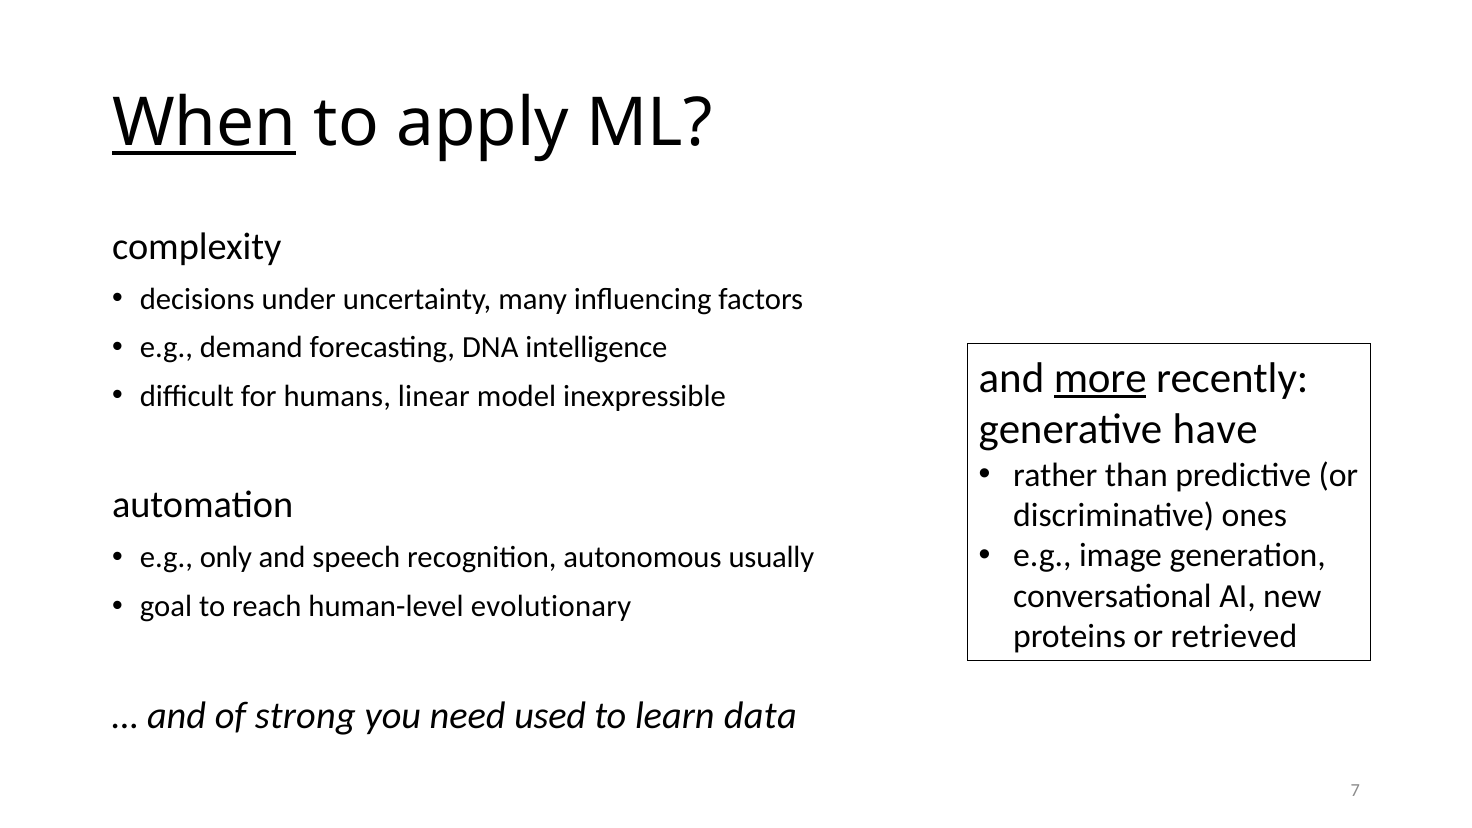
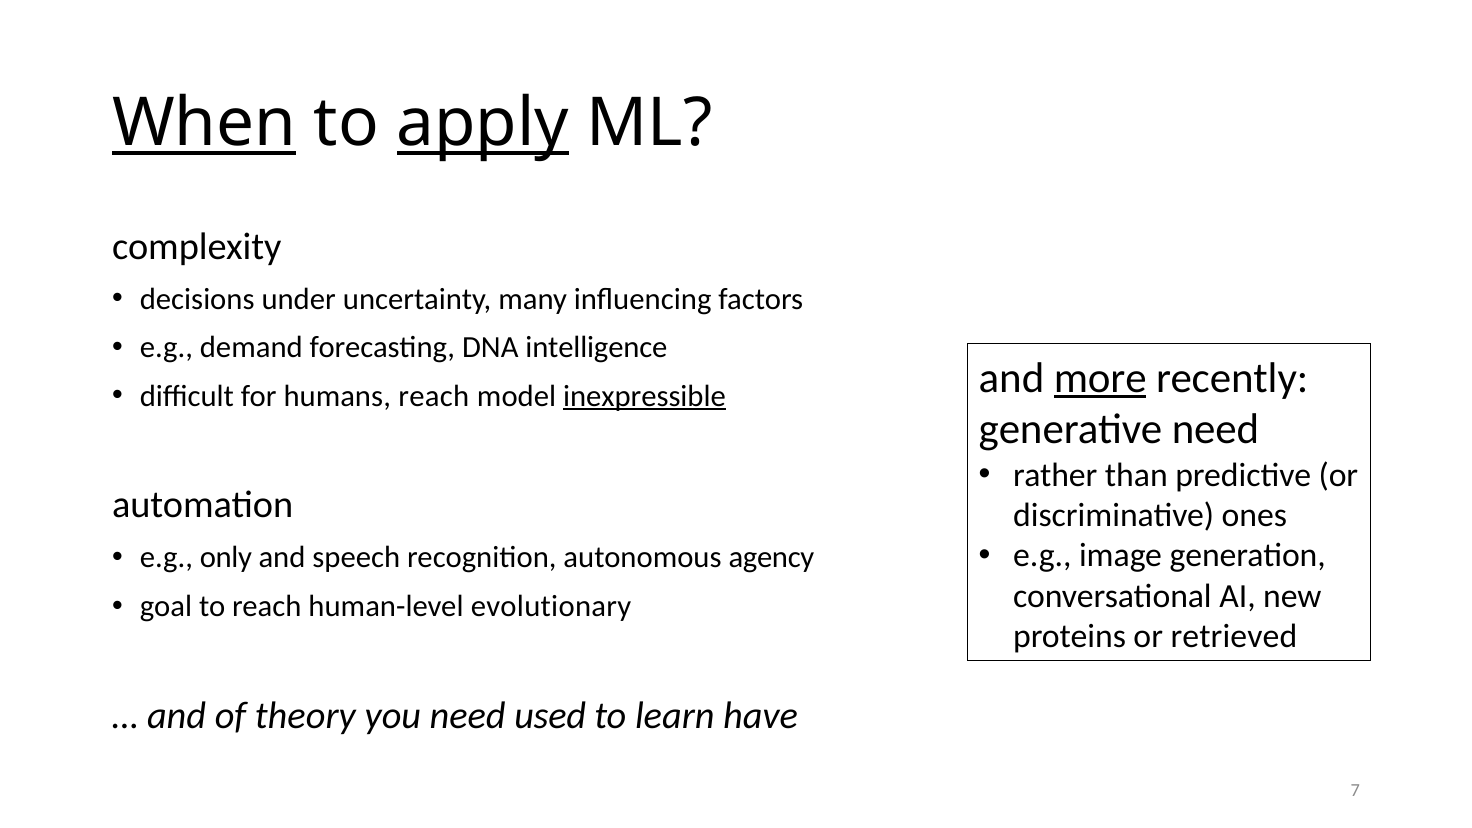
apply underline: none -> present
humans linear: linear -> reach
inexpressible underline: none -> present
generative have: have -> need
usually: usually -> agency
strong: strong -> theory
data: data -> have
